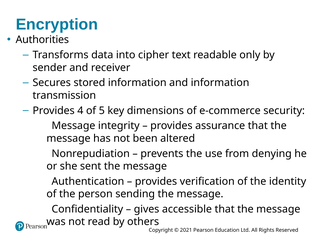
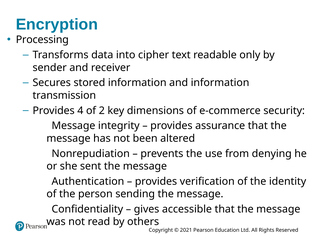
Authorities: Authorities -> Processing
5: 5 -> 2
